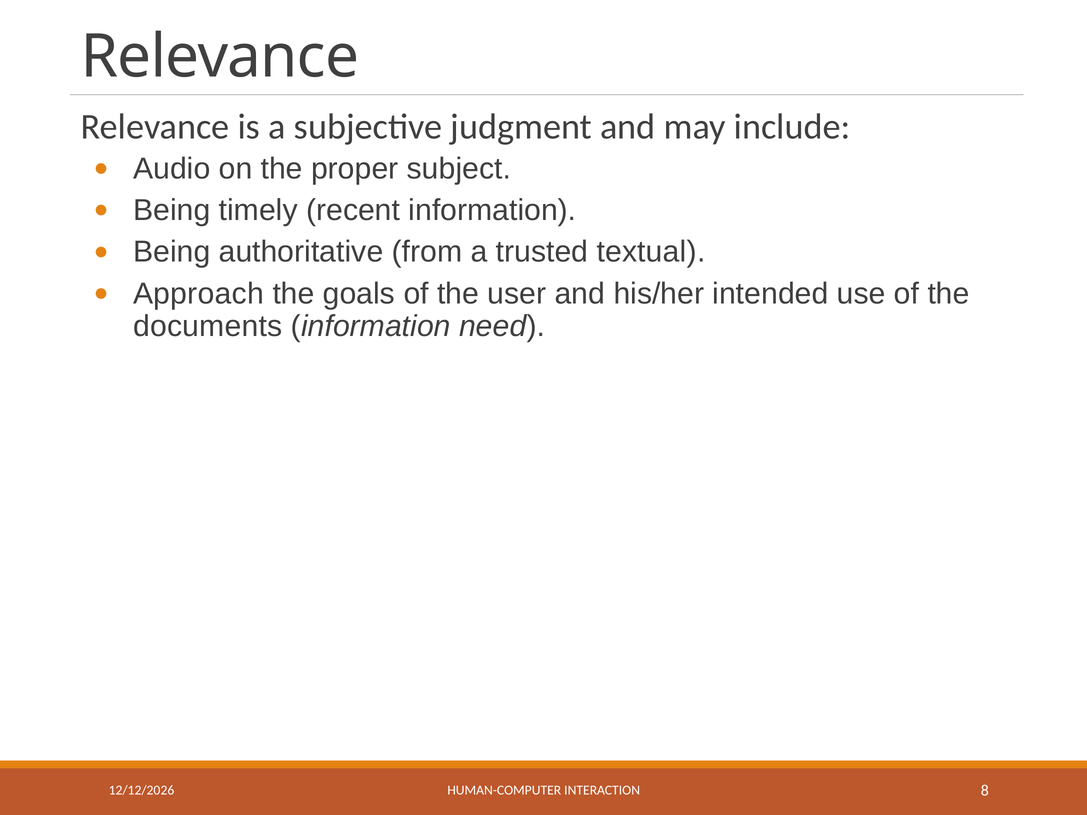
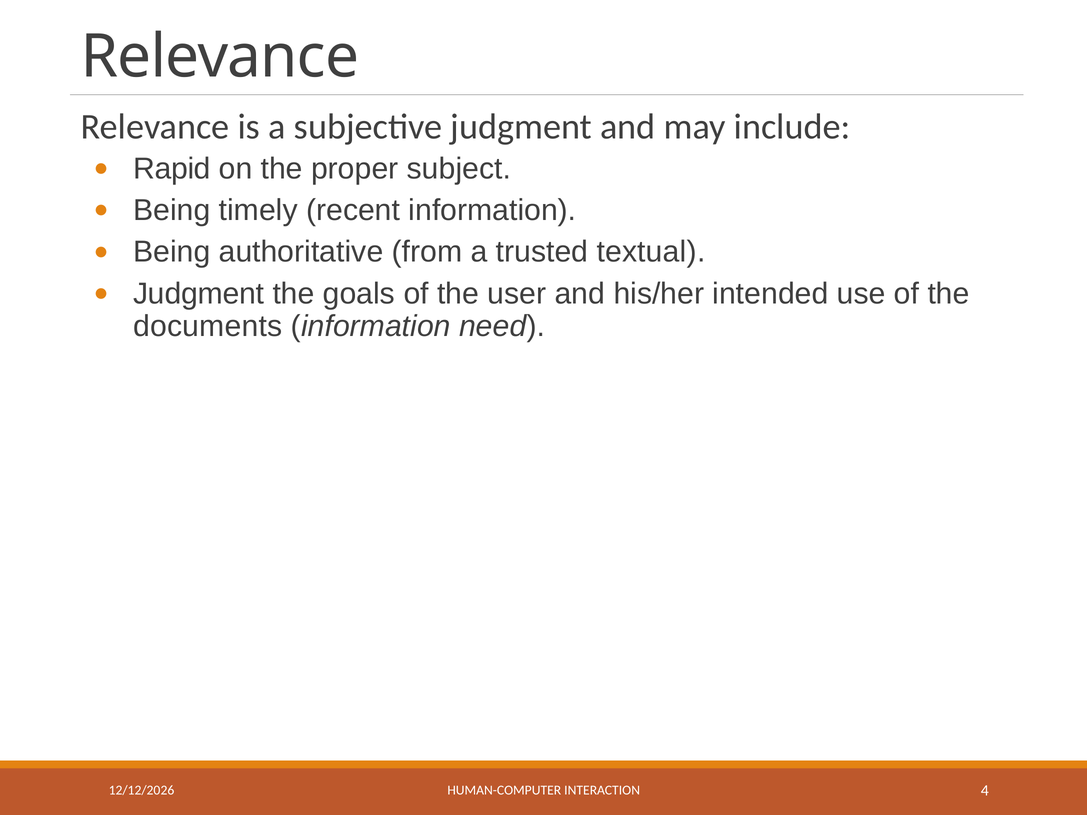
Audio: Audio -> Rapid
Approach at (199, 294): Approach -> Judgment
8: 8 -> 4
